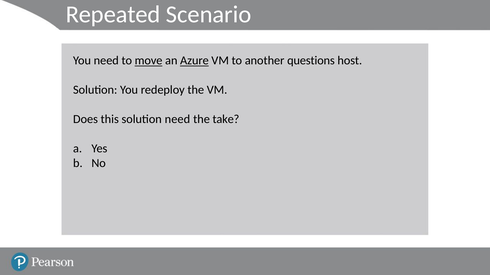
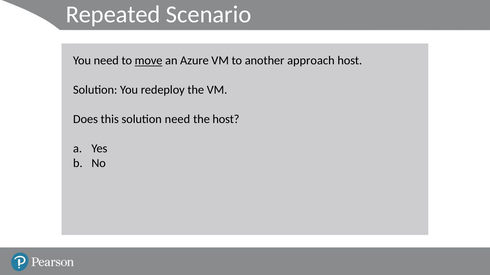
Azure underline: present -> none
questions: questions -> approach
the take: take -> host
